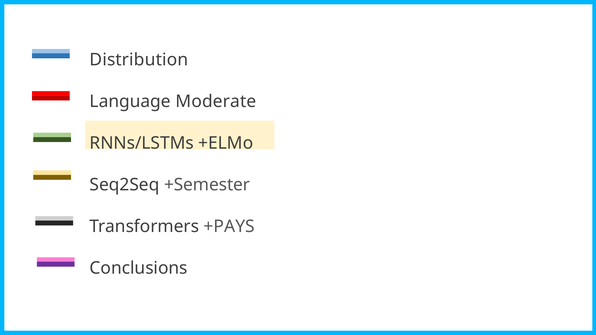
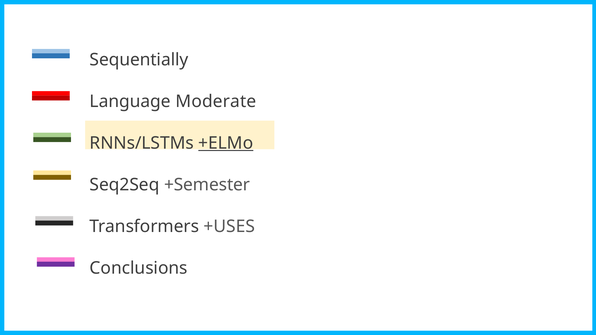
Distribution: Distribution -> Sequentially
+ELMo underline: none -> present
+PAYS: +PAYS -> +USES
